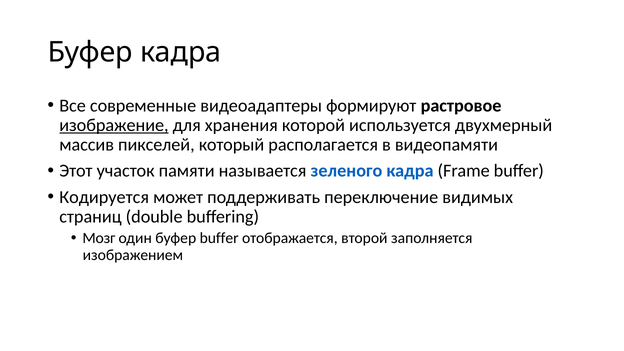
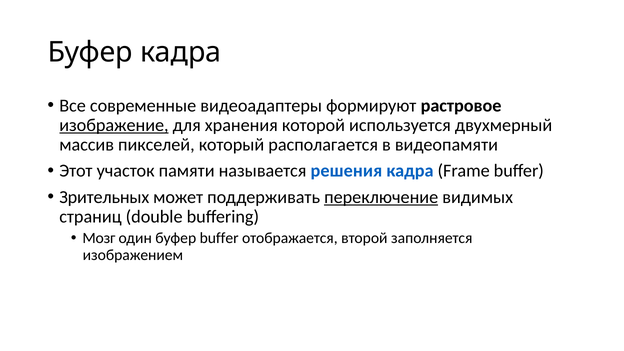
зеленого: зеленого -> решения
Кодируется: Кодируется -> Зрительных
переключение underline: none -> present
